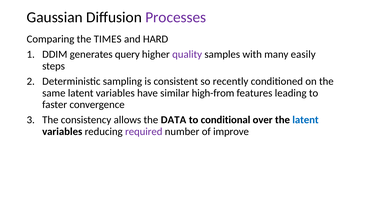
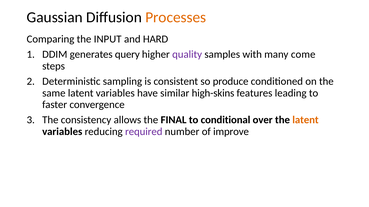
Processes colour: purple -> orange
TIMES: TIMES -> INPUT
easily: easily -> come
recently: recently -> produce
high-from: high-from -> high-skins
DATA: DATA -> FINAL
latent at (305, 120) colour: blue -> orange
